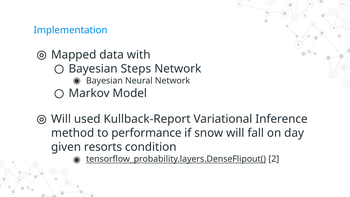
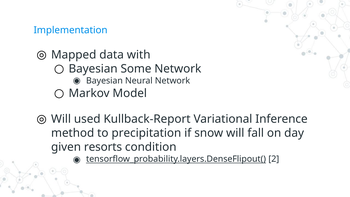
Steps: Steps -> Some
performance: performance -> precipitation
